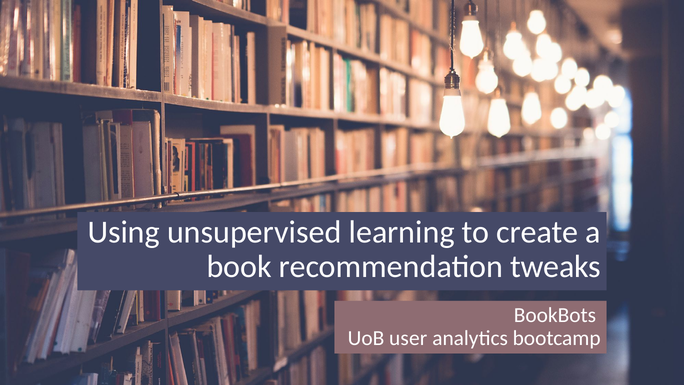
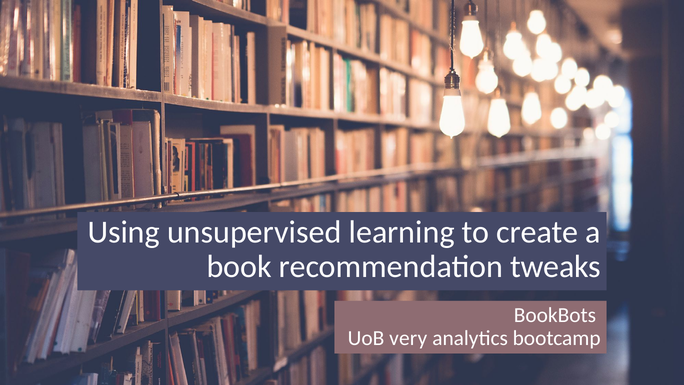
user: user -> very
